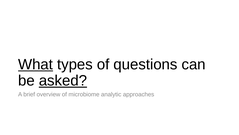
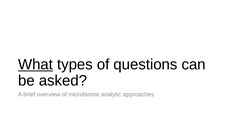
asked underline: present -> none
